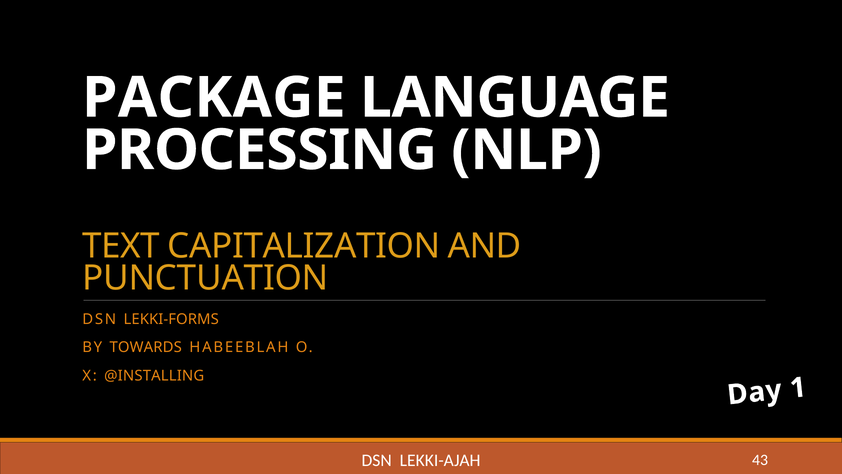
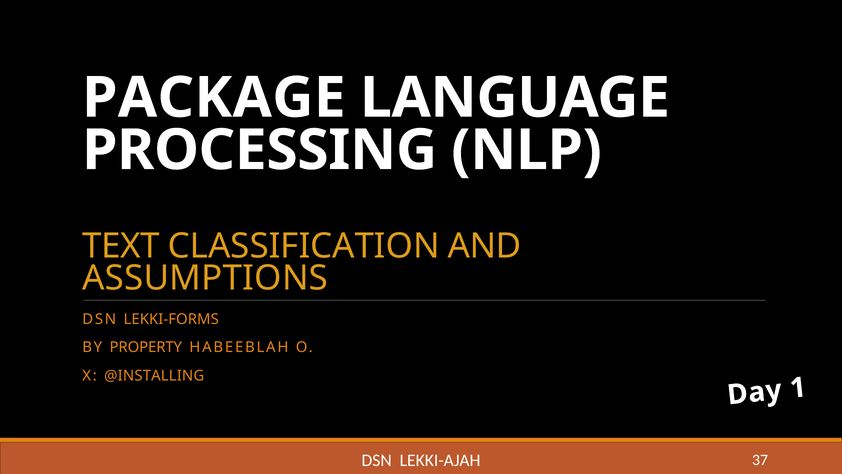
CAPITALIZATION: CAPITALIZATION -> CLASSIFICATION
PUNCTUATION: PUNCTUATION -> ASSUMPTIONS
TOWARDS: TOWARDS -> PROPERTY
43: 43 -> 37
